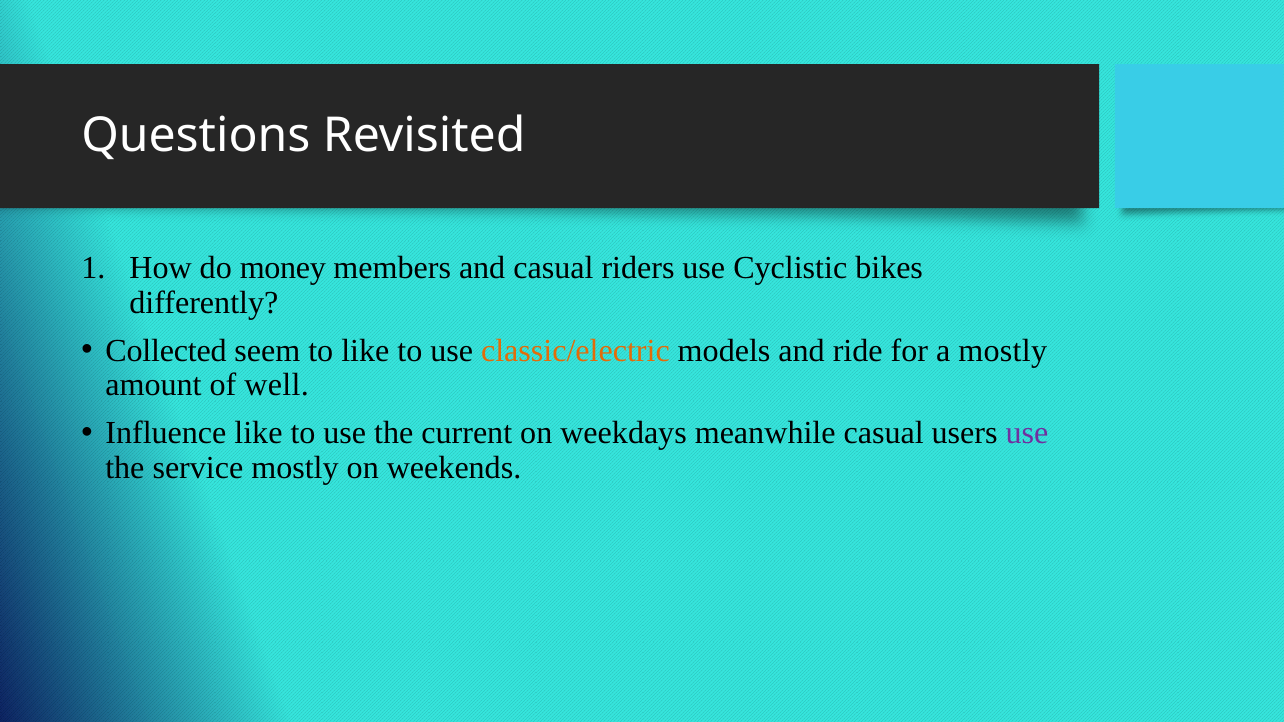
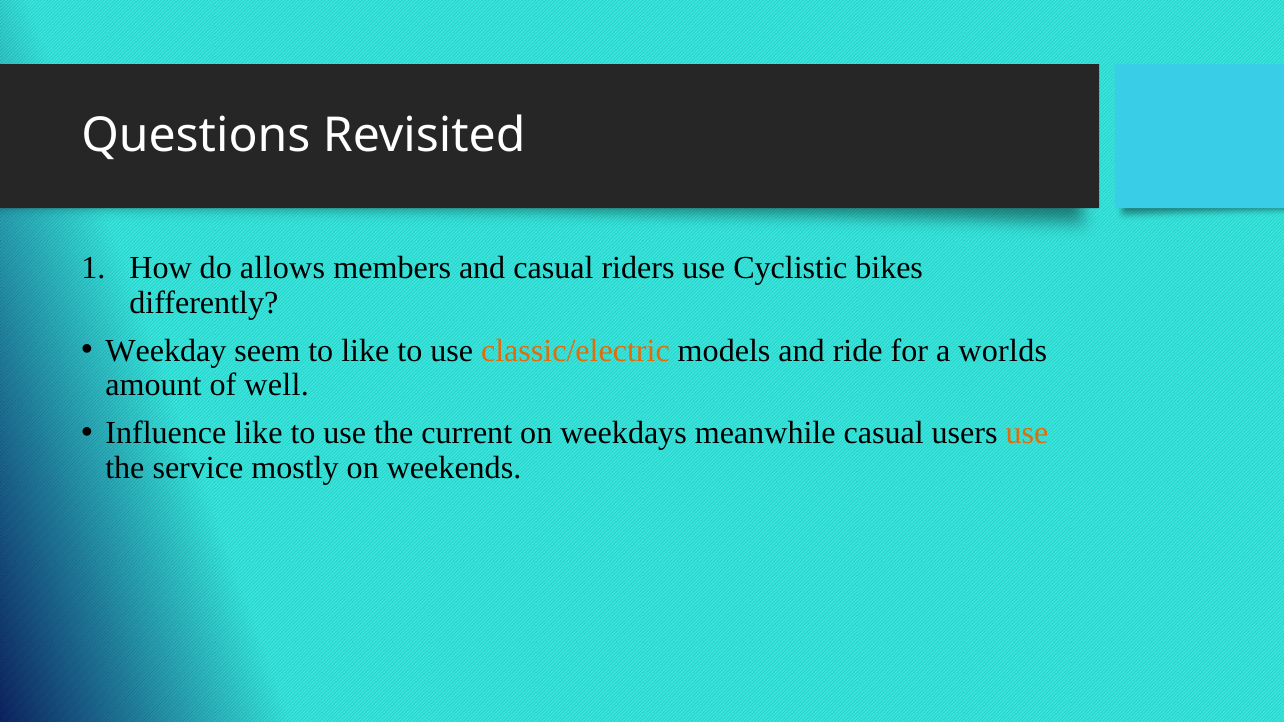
money: money -> allows
Collected: Collected -> Weekday
a mostly: mostly -> worlds
use at (1027, 433) colour: purple -> orange
